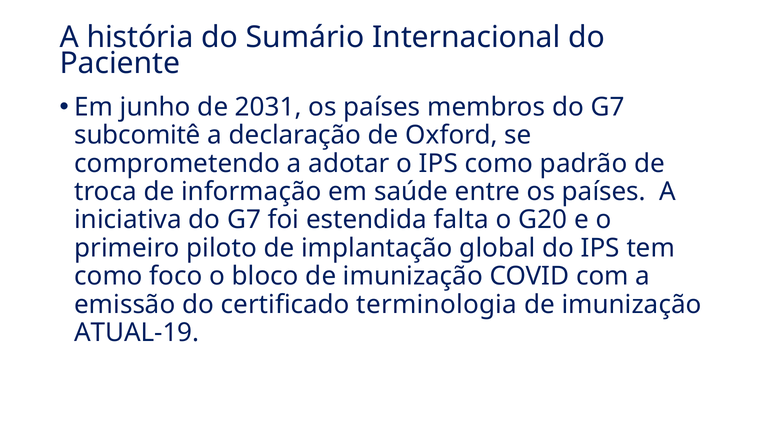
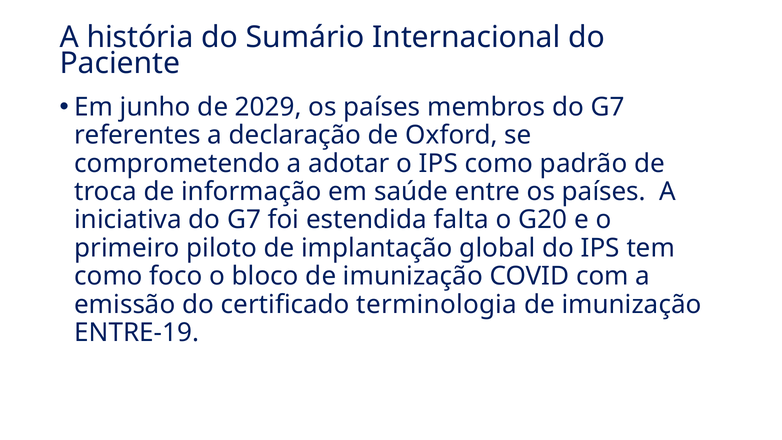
2031: 2031 -> 2029
subcomitê: subcomitê -> referentes
ATUAL-19: ATUAL-19 -> ENTRE-19
